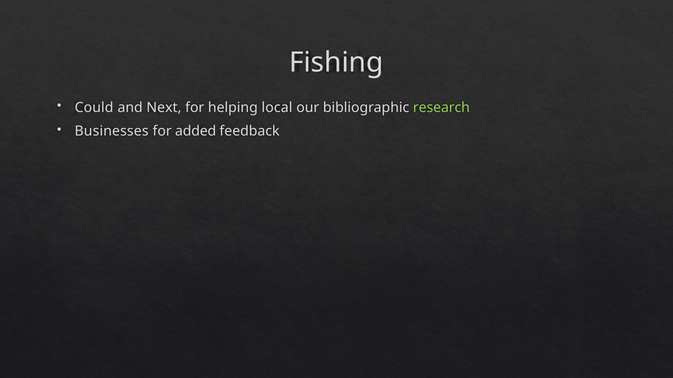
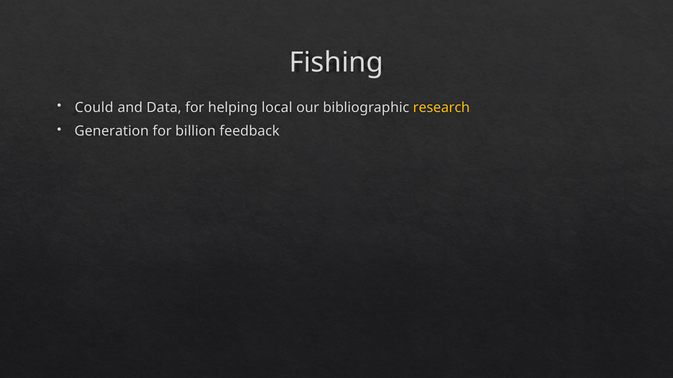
Next: Next -> Data
research colour: light green -> yellow
Businesses: Businesses -> Generation
added: added -> billion
